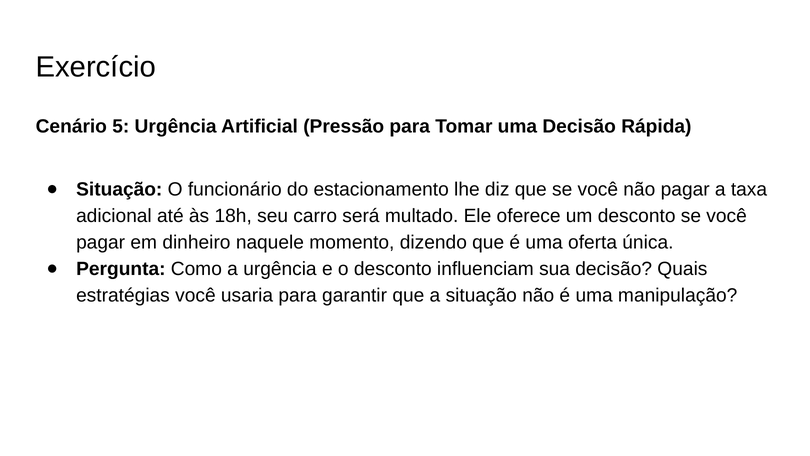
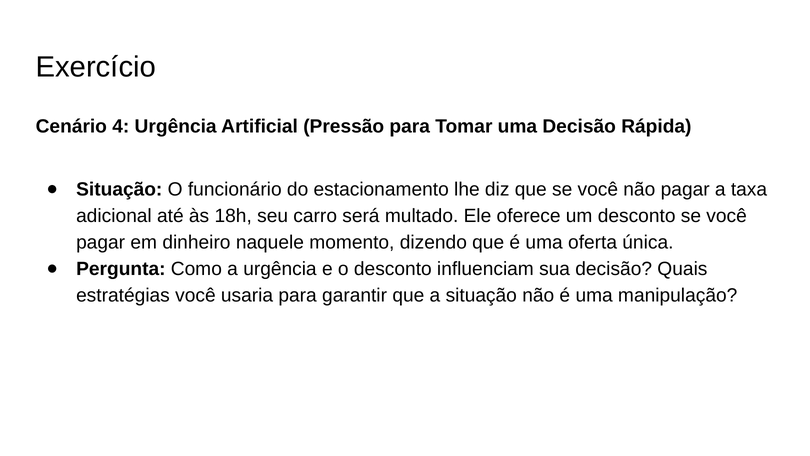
5: 5 -> 4
